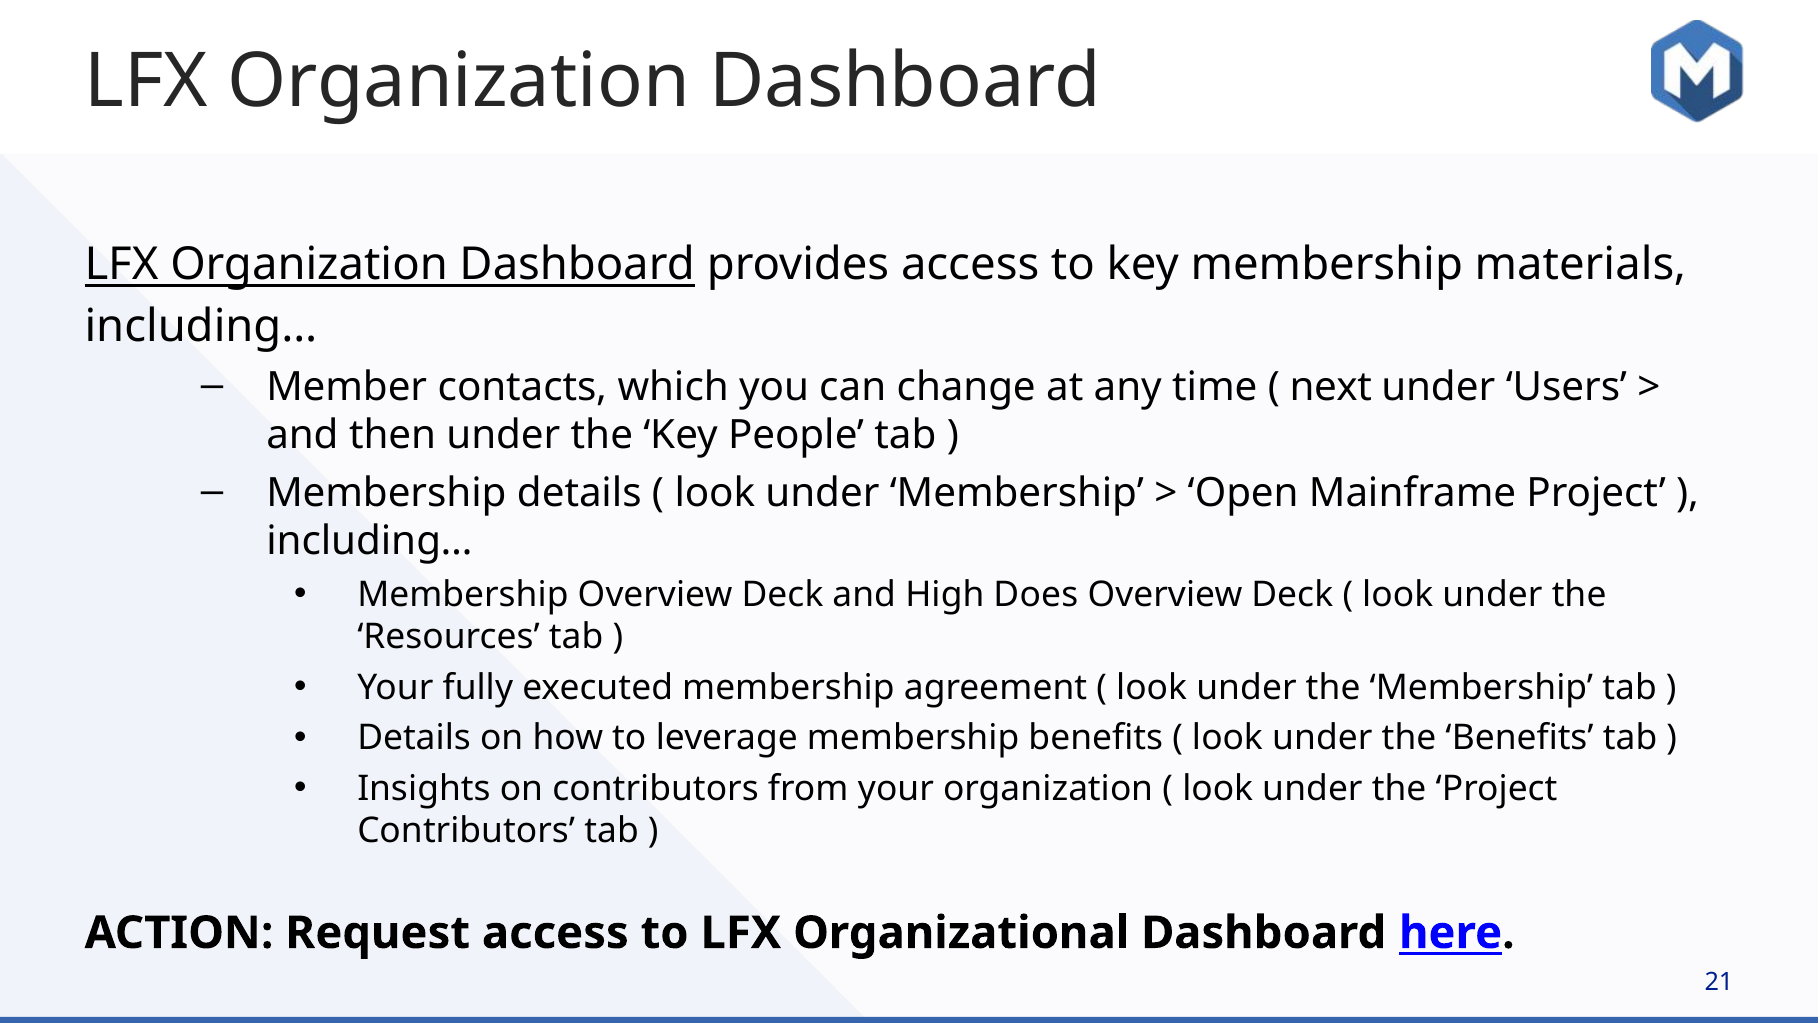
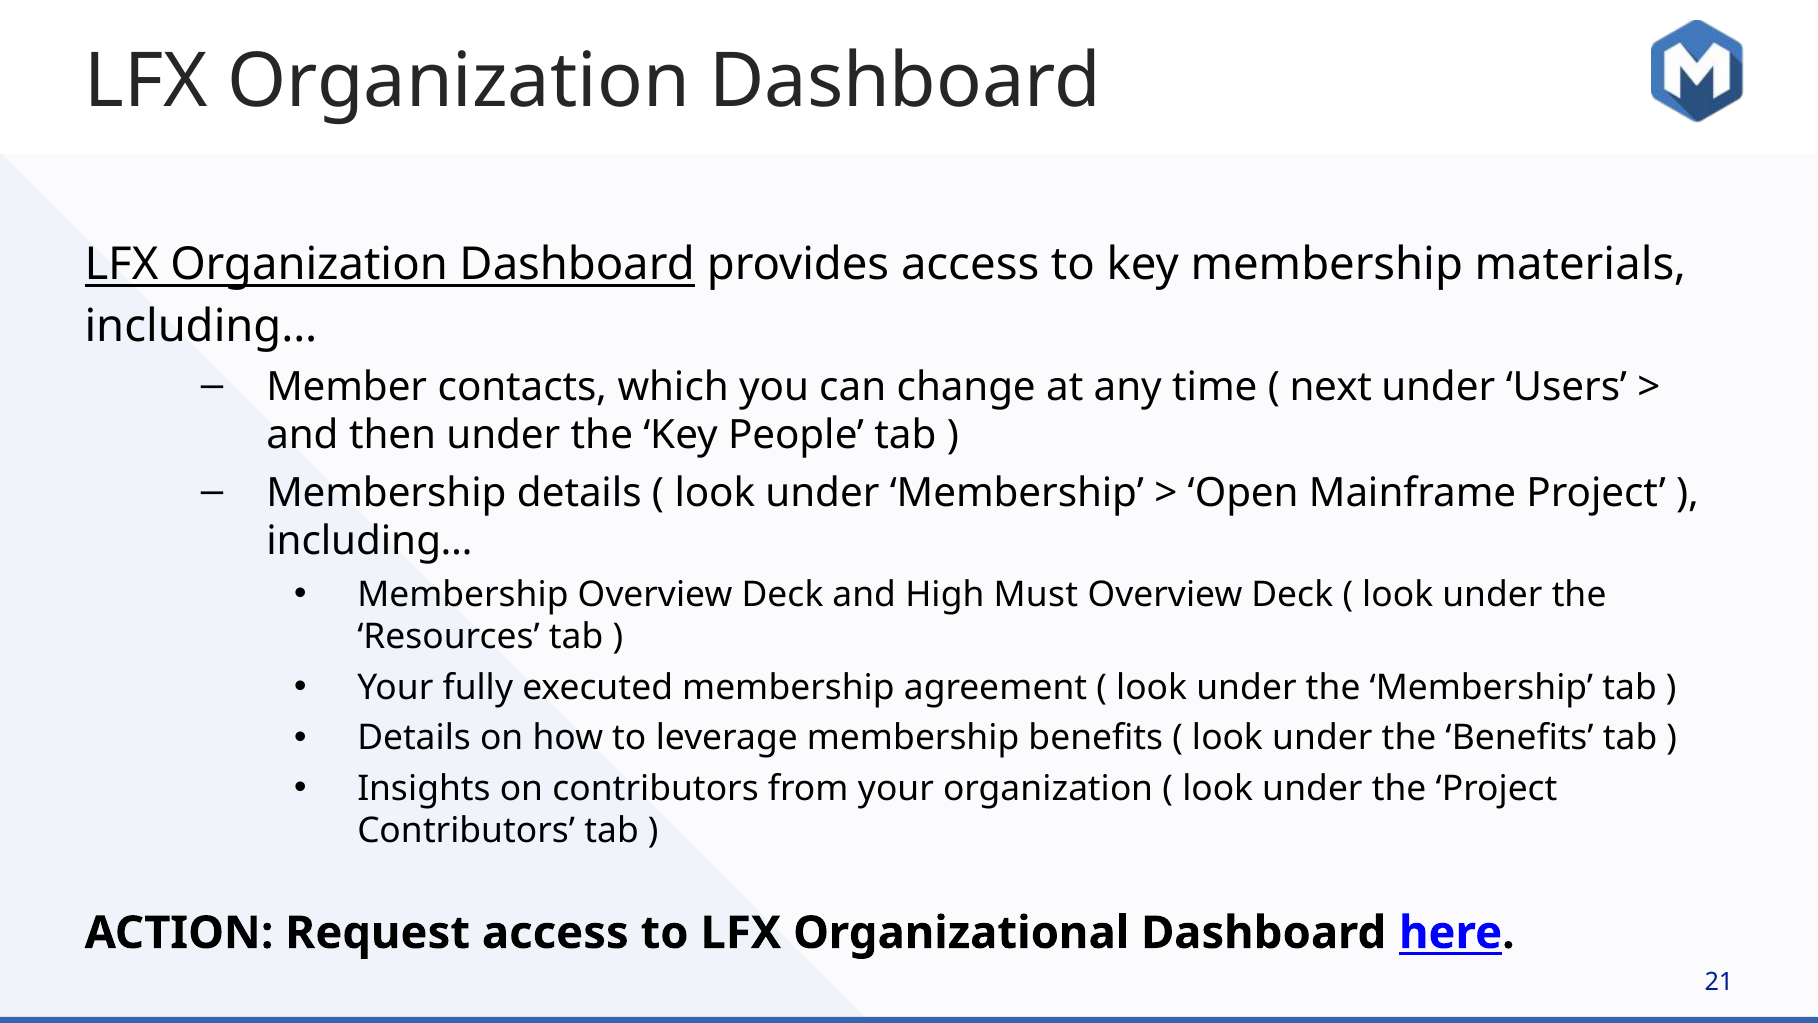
Does: Does -> Must
